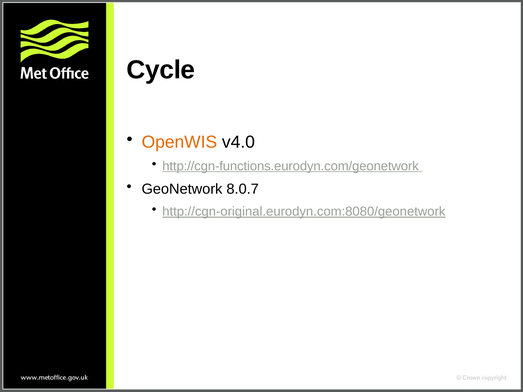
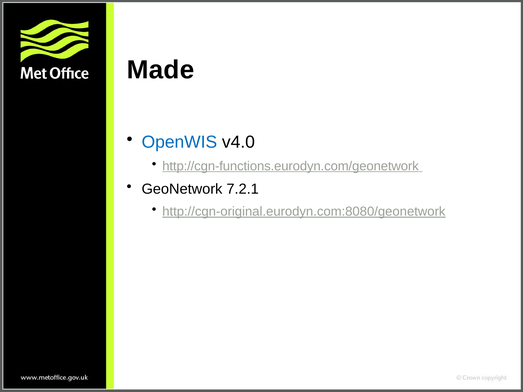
Cycle: Cycle -> Made
OpenWIS colour: orange -> blue
8.0.7: 8.0.7 -> 7.2.1
